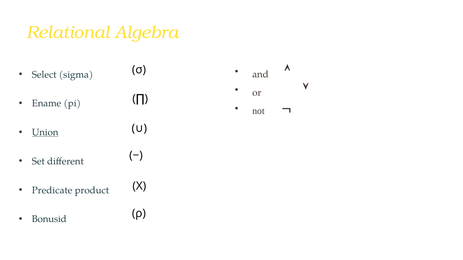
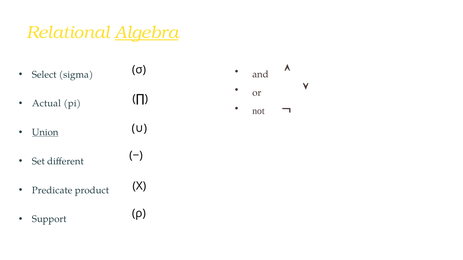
Algebra underline: none -> present
Ename: Ename -> Actual
Bonusid: Bonusid -> Support
